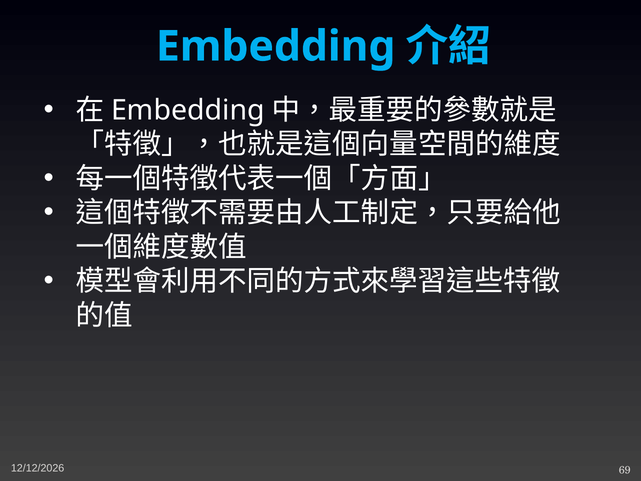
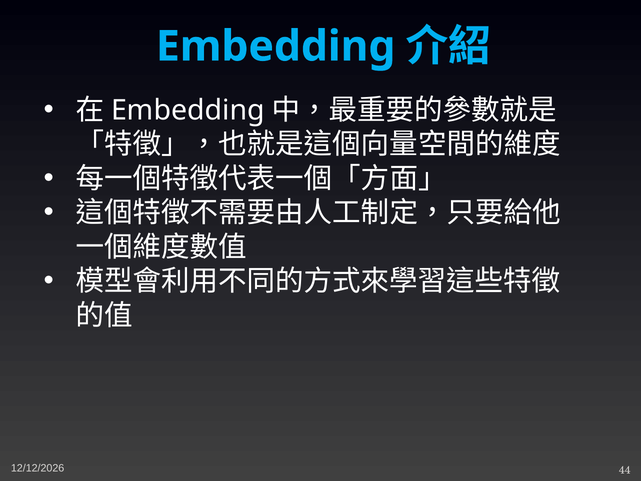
69: 69 -> 44
